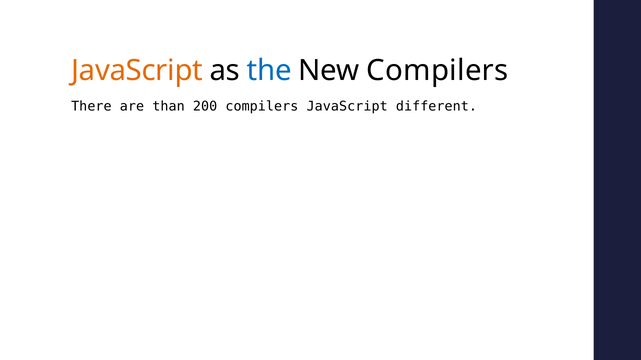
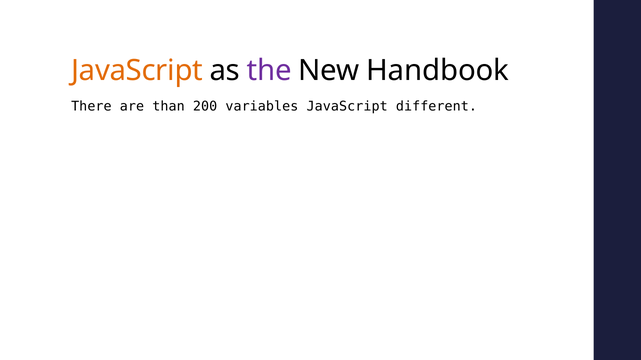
the colour: blue -> purple
New Compilers: Compilers -> Handbook
200 compilers: compilers -> variables
